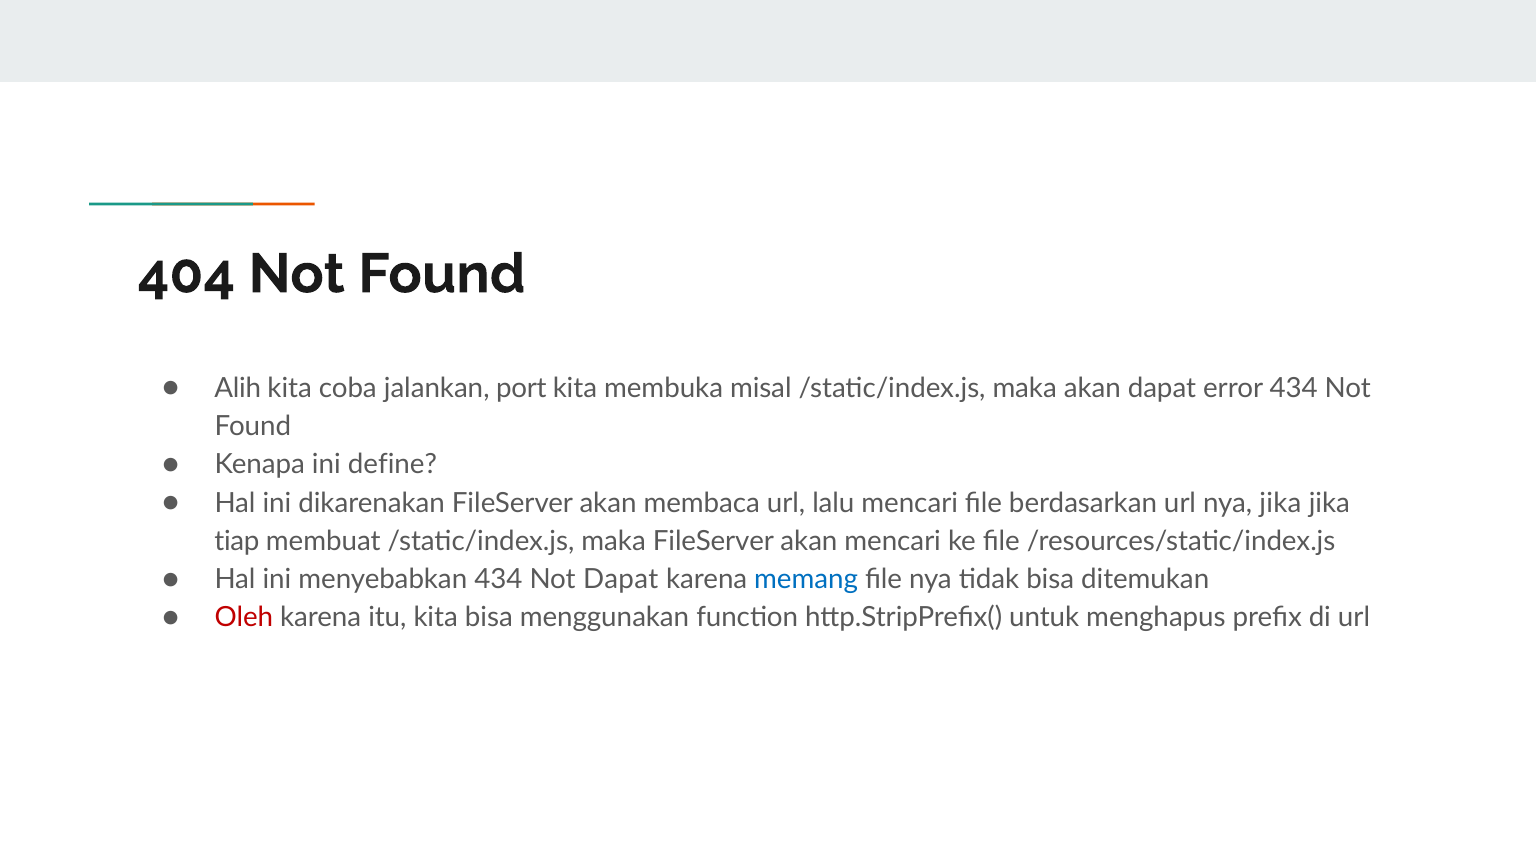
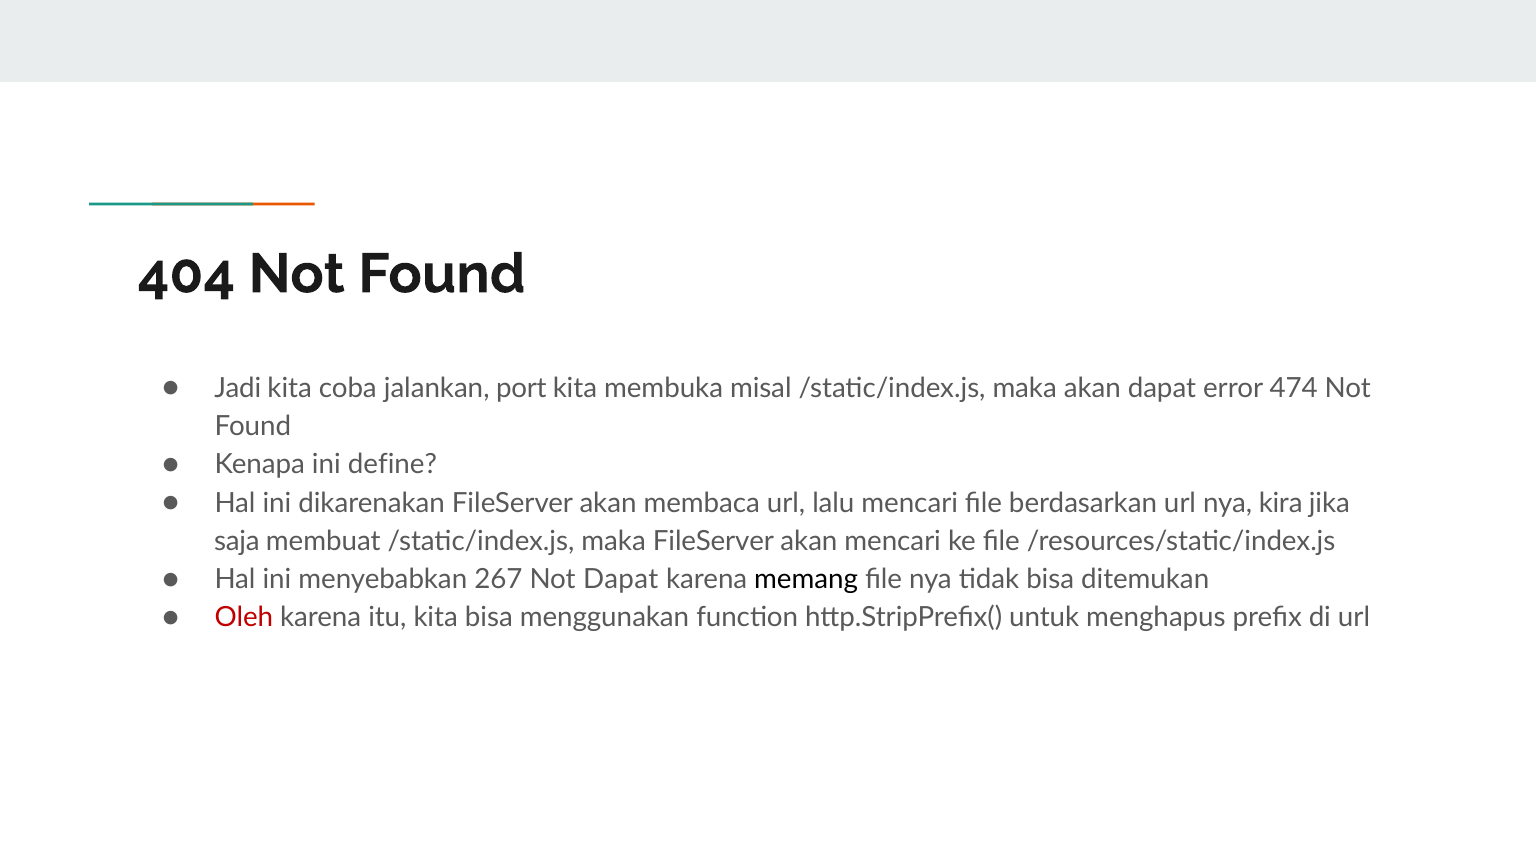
Alih: Alih -> Jadi
error 434: 434 -> 474
nya jika: jika -> kira
tiap: tiap -> saja
menyebabkan 434: 434 -> 267
memang colour: blue -> black
